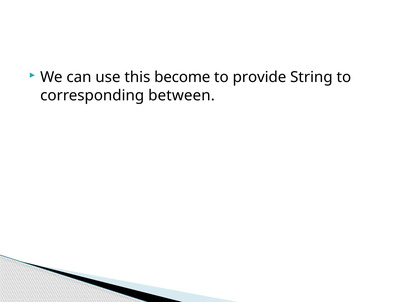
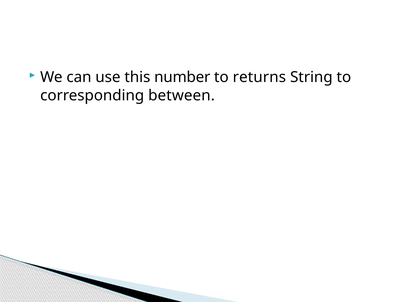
become: become -> number
provide: provide -> returns
